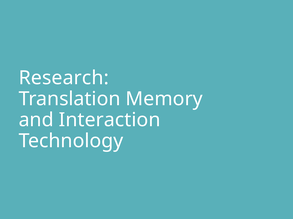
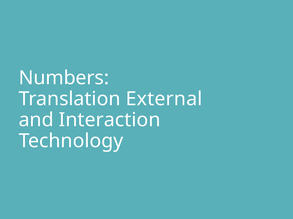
Research: Research -> Numbers
Memory: Memory -> External
